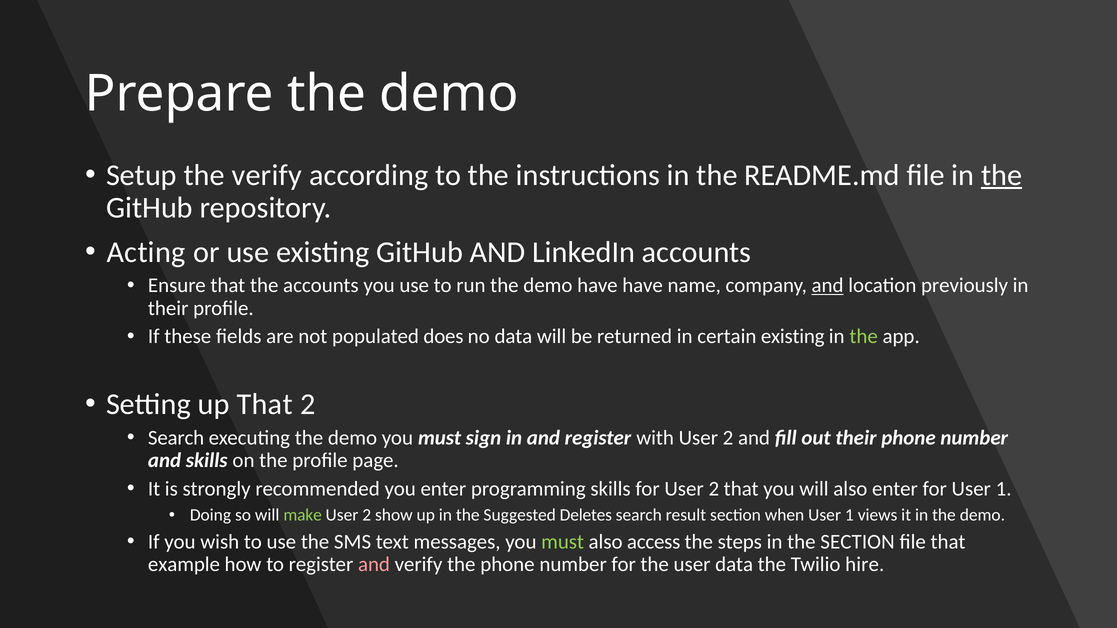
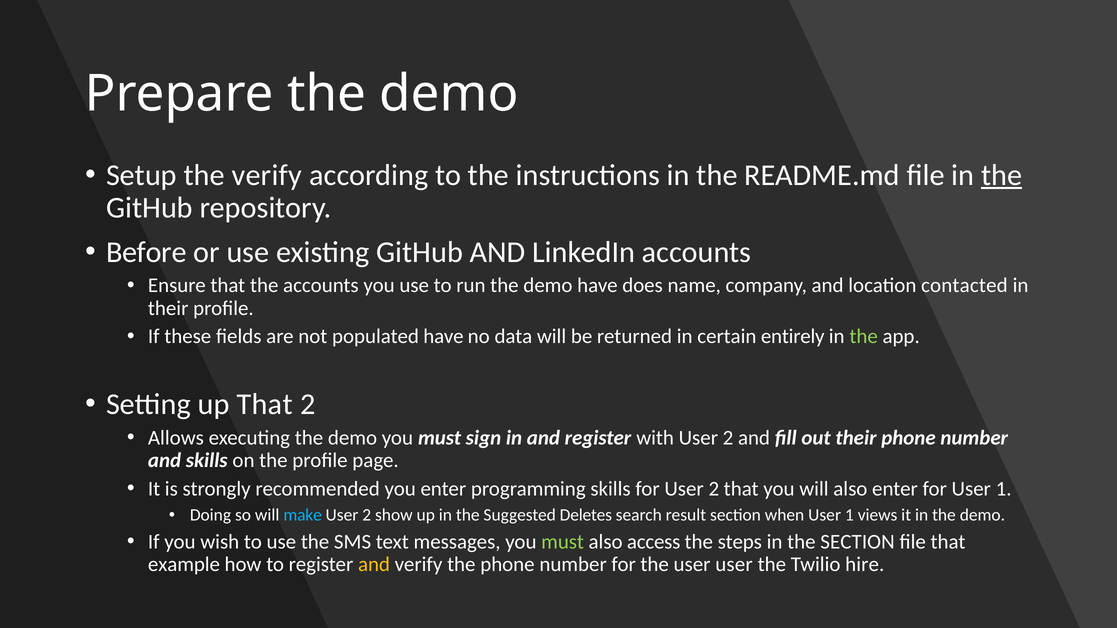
Acting: Acting -> Before
have have: have -> does
and at (828, 286) underline: present -> none
previously: previously -> contacted
populated does: does -> have
certain existing: existing -> entirely
Search at (176, 438): Search -> Allows
make colour: light green -> light blue
and at (374, 565) colour: pink -> yellow
user data: data -> user
